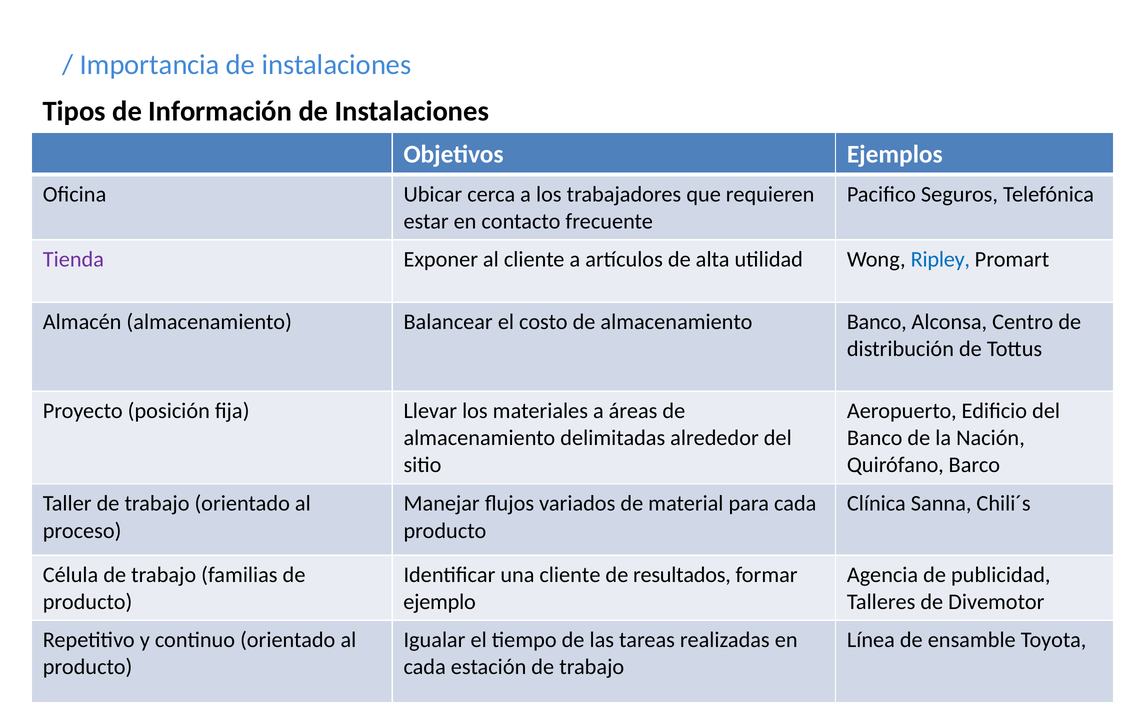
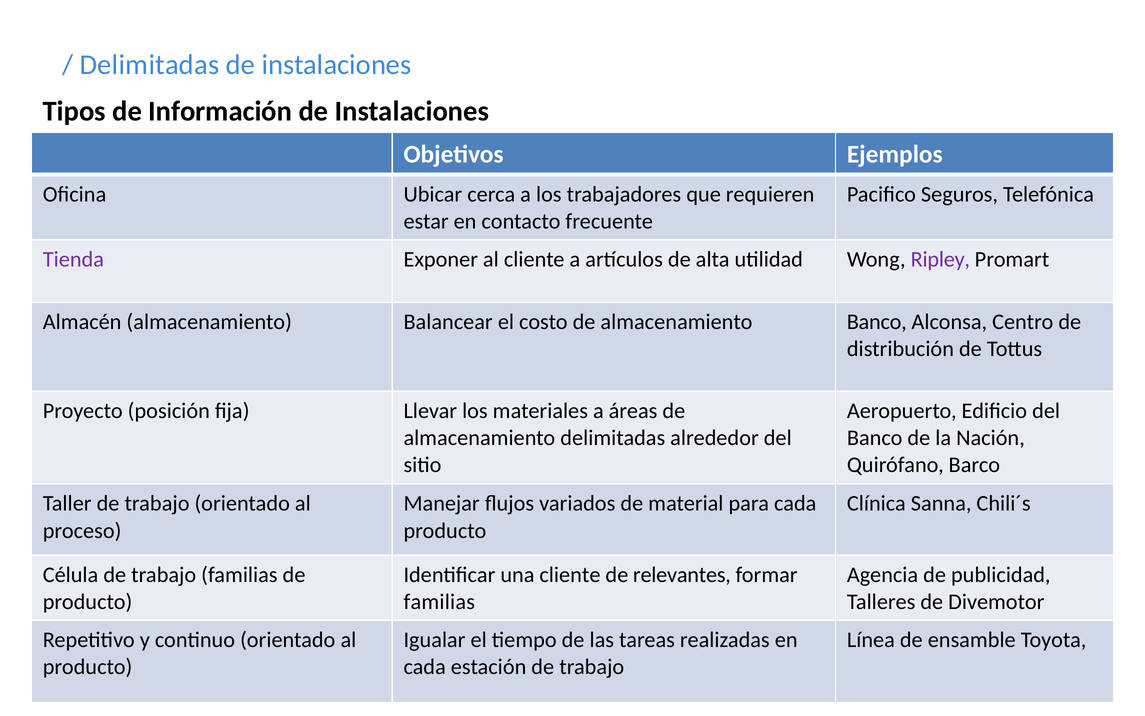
Importancia at (150, 65): Importancia -> Delimitadas
Ripley colour: blue -> purple
resultados: resultados -> relevantes
ejemplo at (440, 602): ejemplo -> familias
